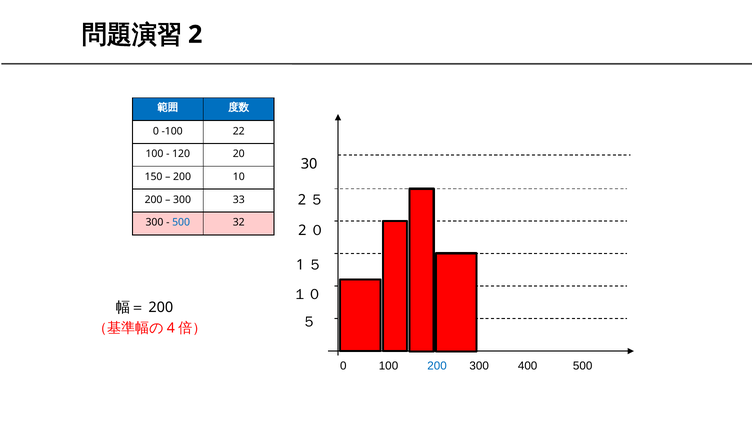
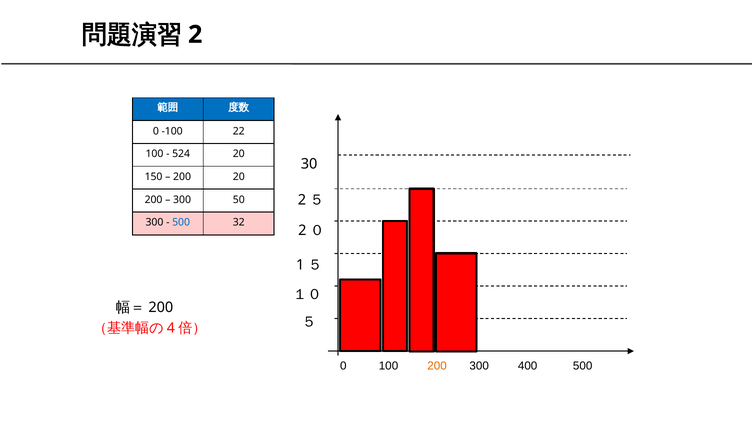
120: 120 -> 524
200 10: 10 -> 20
33: 33 -> 50
200 at (437, 366) colour: blue -> orange
